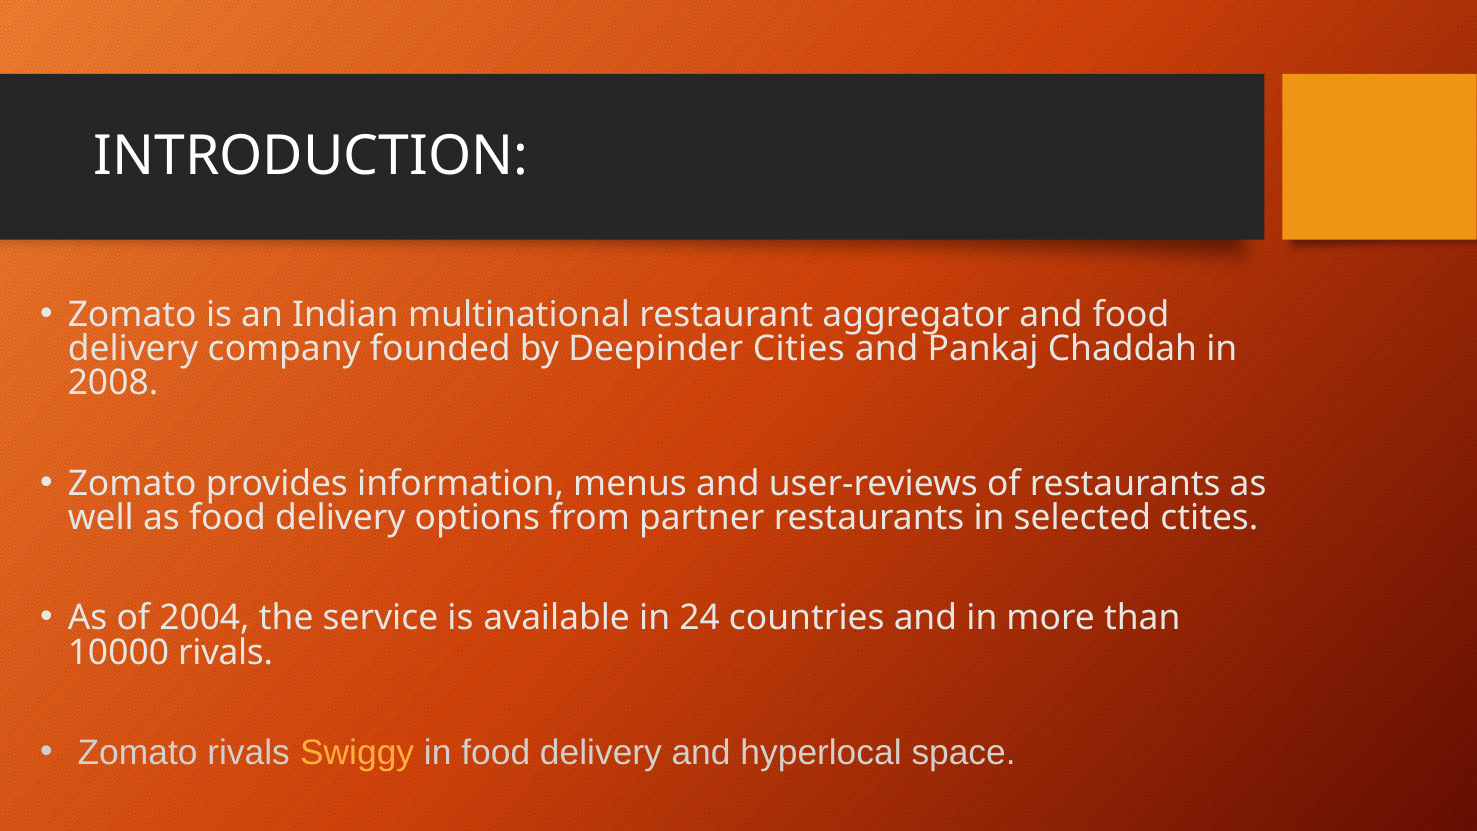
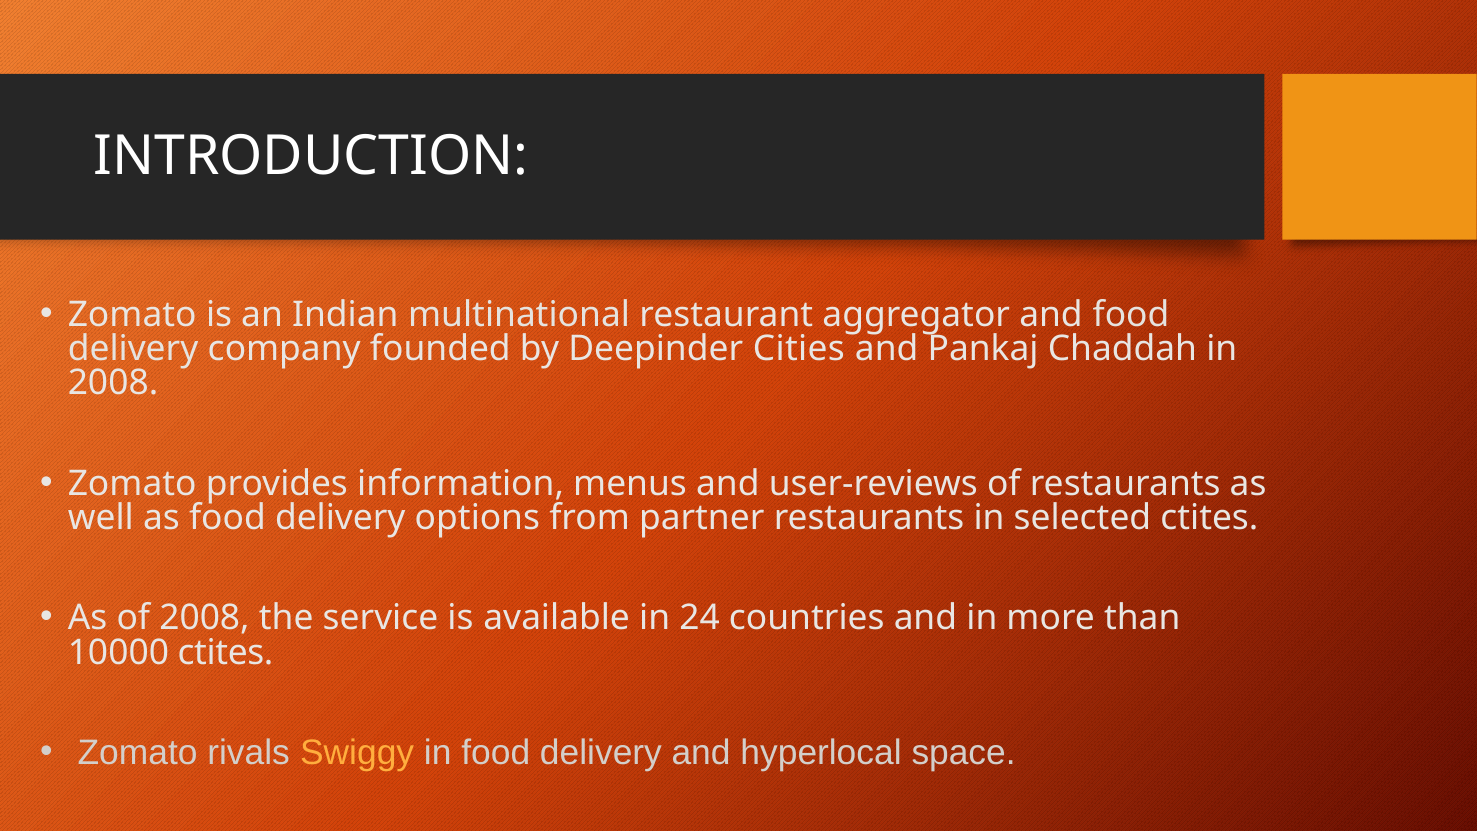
of 2004: 2004 -> 2008
10000 rivals: rivals -> ctites
